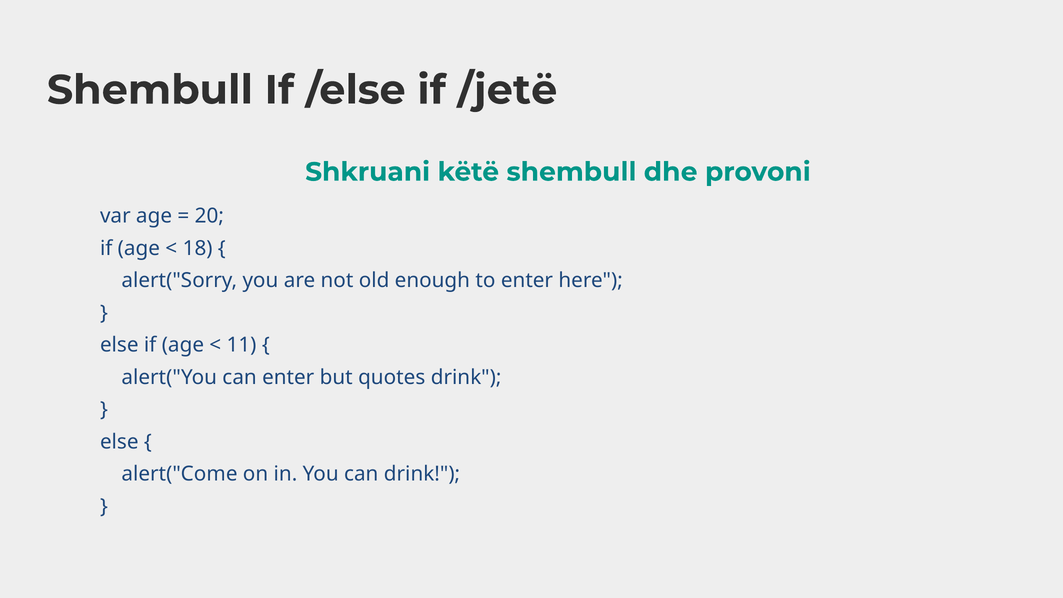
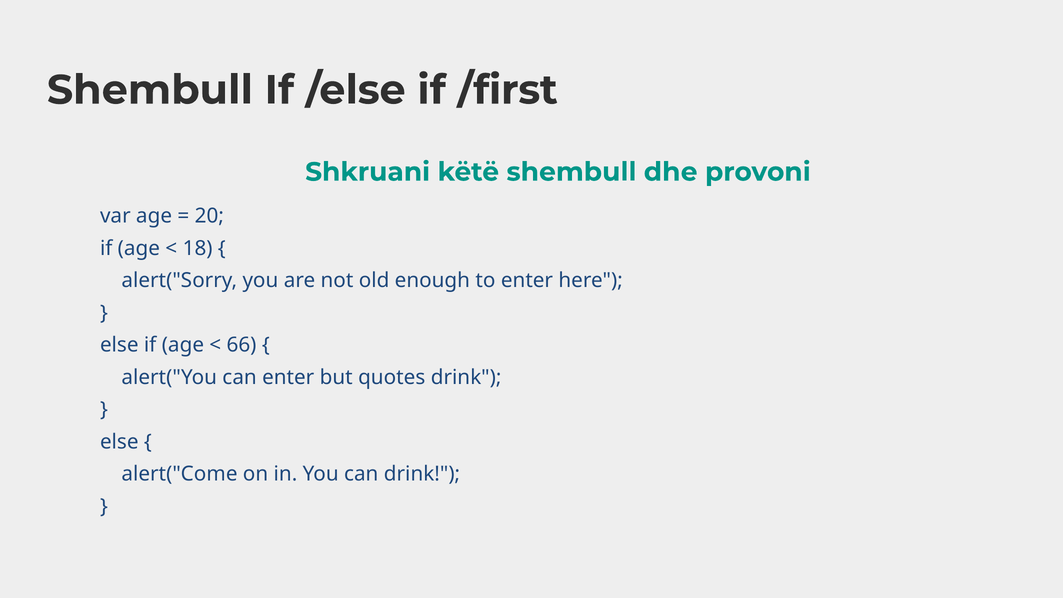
/jetë: /jetë -> /first
11: 11 -> 66
